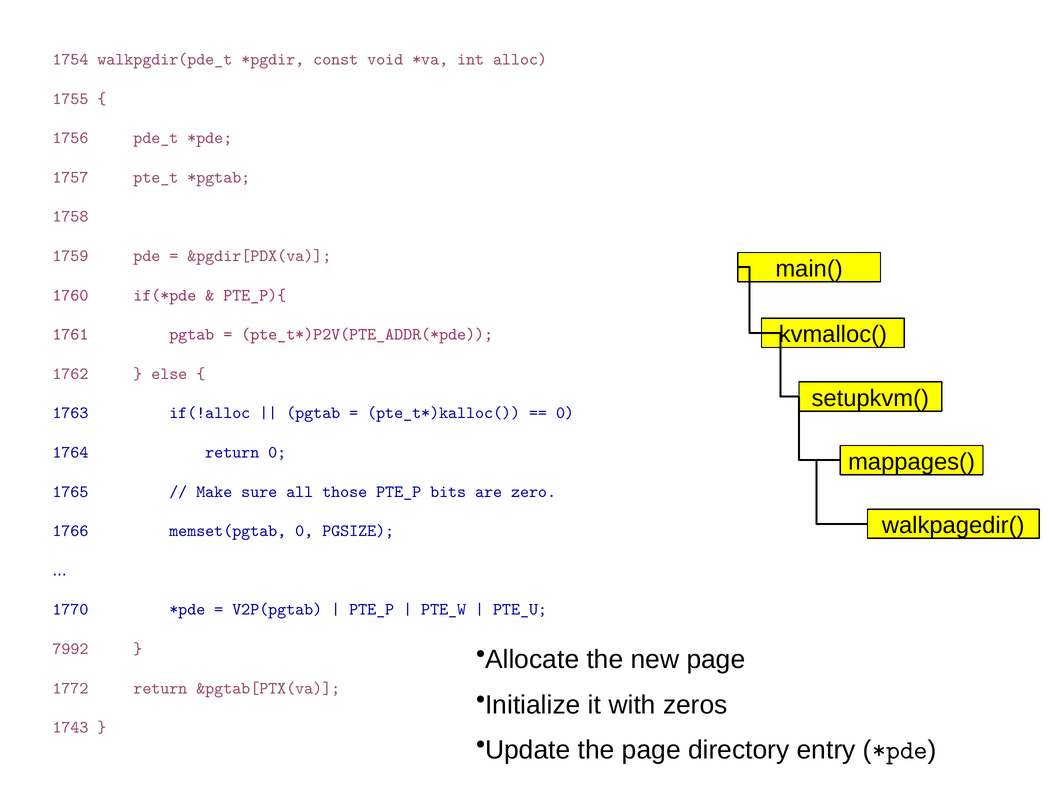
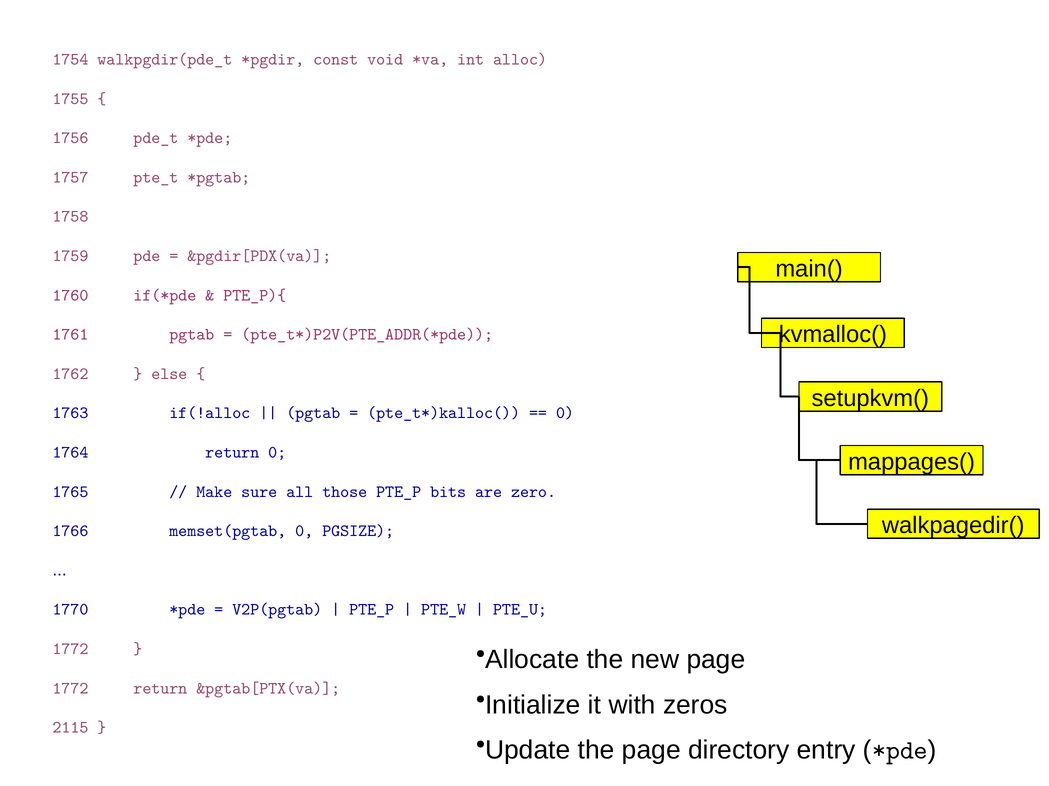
7992 at (70, 649): 7992 -> 1772
1743: 1743 -> 2115
